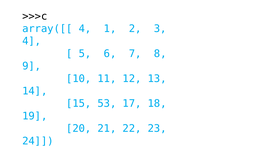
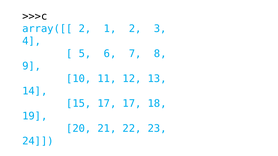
array([[ 4: 4 -> 2
15 53: 53 -> 17
